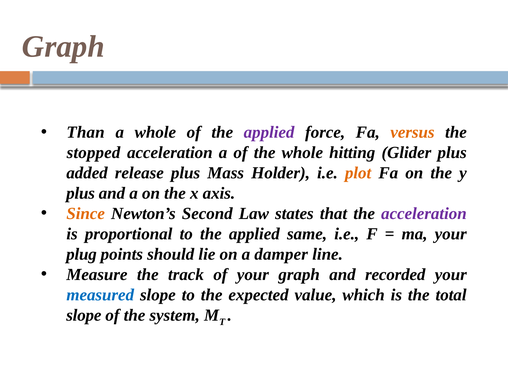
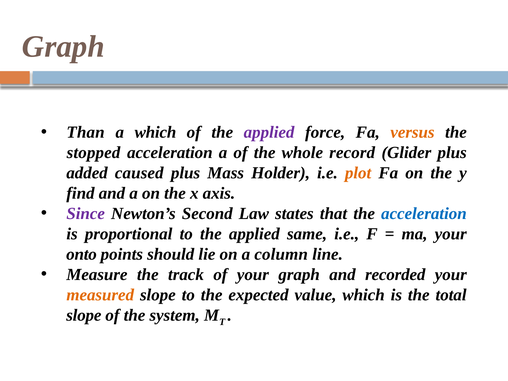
a whole: whole -> which
hitting: hitting -> record
release: release -> caused
plus at (81, 193): plus -> find
Since colour: orange -> purple
acceleration at (424, 214) colour: purple -> blue
plug: plug -> onto
damper: damper -> column
measured colour: blue -> orange
